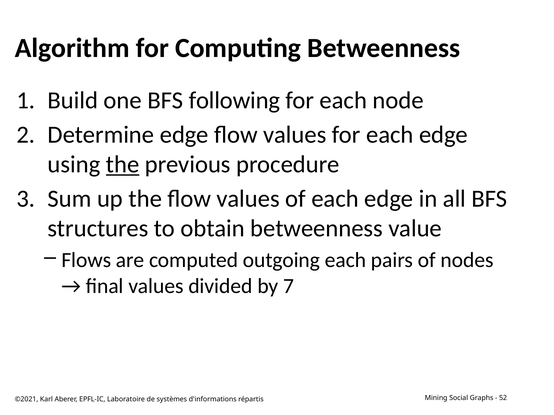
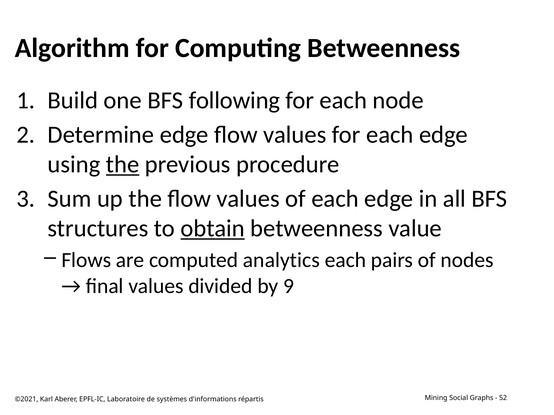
obtain underline: none -> present
outgoing: outgoing -> analytics
7: 7 -> 9
